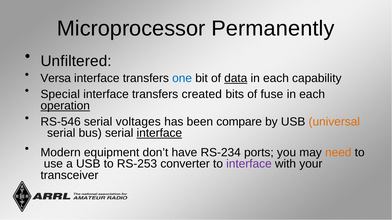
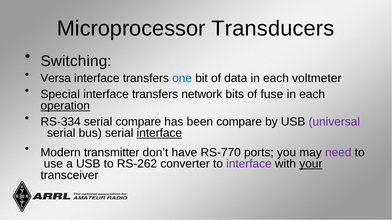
Permanently: Permanently -> Transducers
Unfiltered: Unfiltered -> Switching
data underline: present -> none
capability: capability -> voltmeter
created: created -> network
RS-546: RS-546 -> RS-334
serial voltages: voltages -> compare
universal colour: orange -> purple
equipment: equipment -> transmitter
RS-234: RS-234 -> RS-770
need colour: orange -> purple
RS-253: RS-253 -> RS-262
your underline: none -> present
